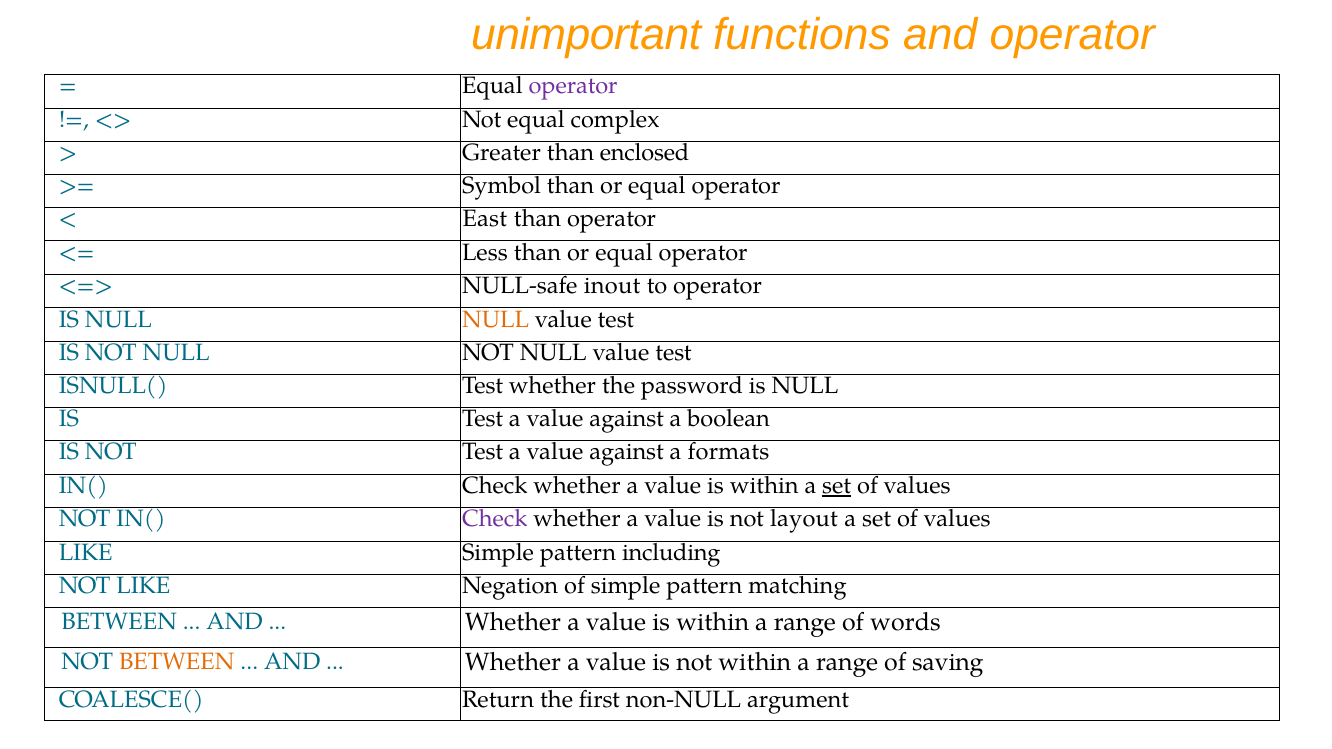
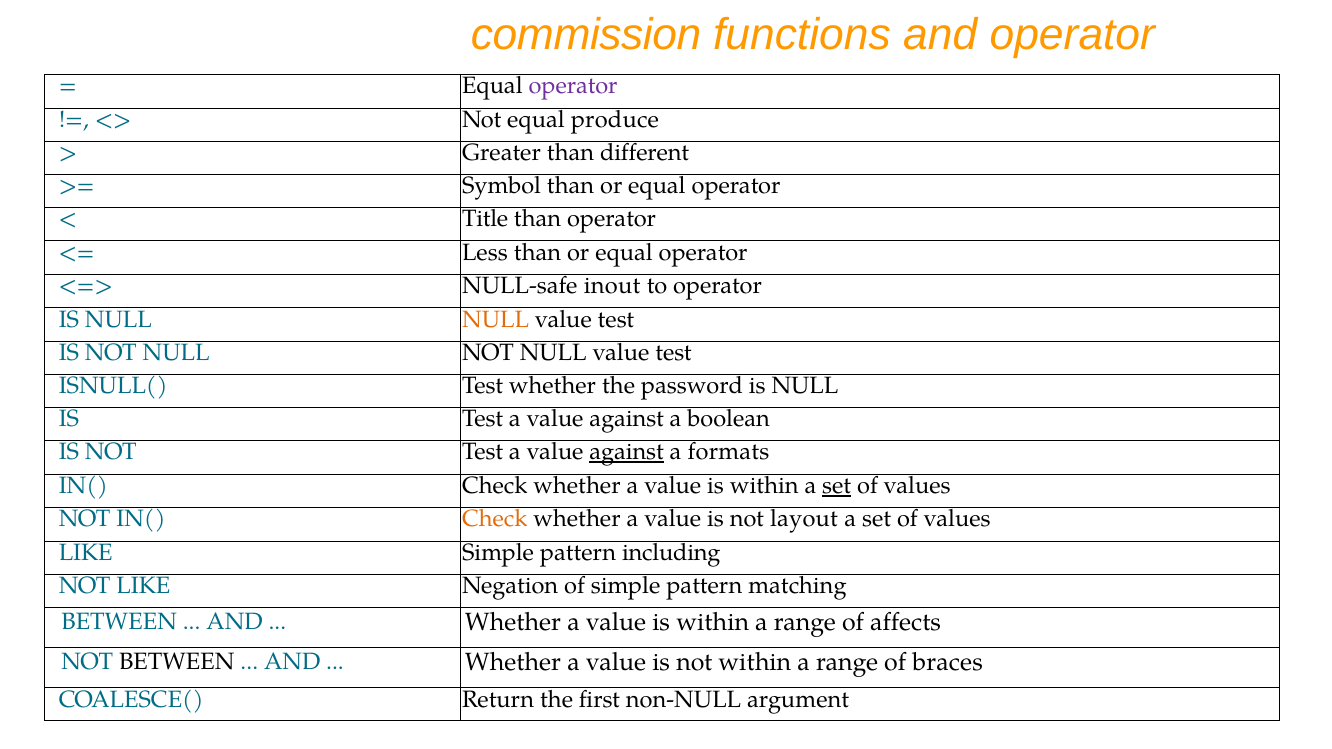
unimportant: unimportant -> commission
complex: complex -> produce
enclosed: enclosed -> different
East: East -> Title
against at (627, 452) underline: none -> present
Check at (495, 519) colour: purple -> orange
words: words -> affects
BETWEEN at (177, 662) colour: orange -> black
saving: saving -> braces
